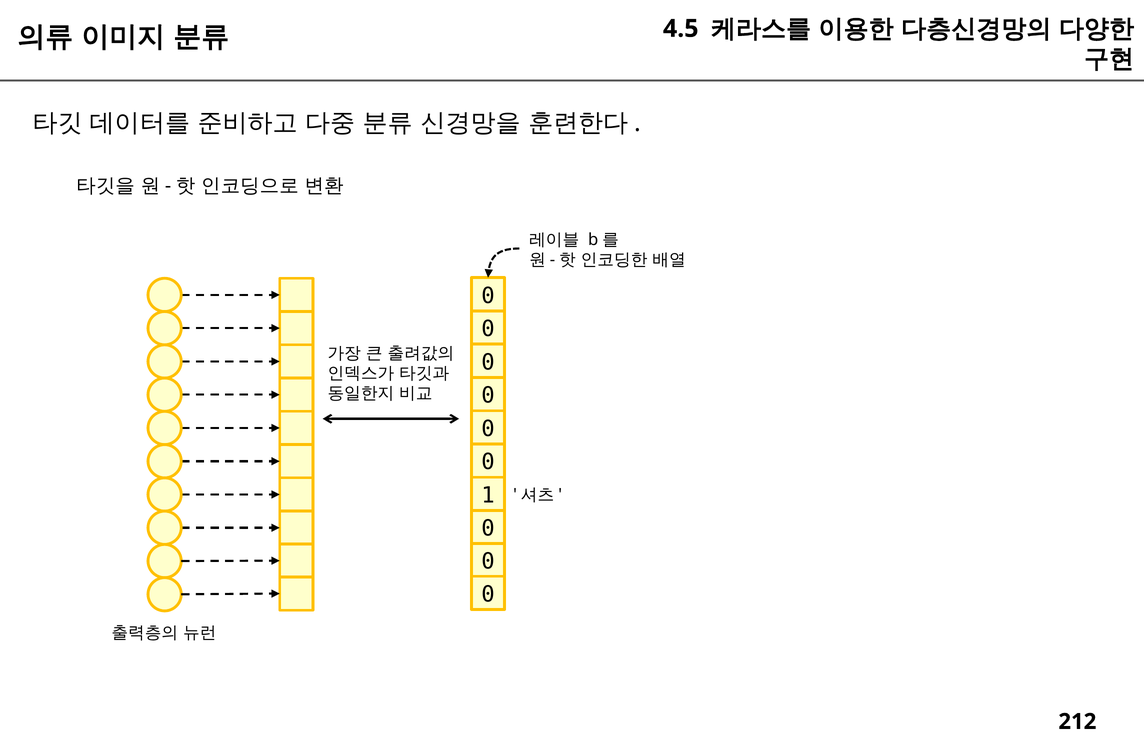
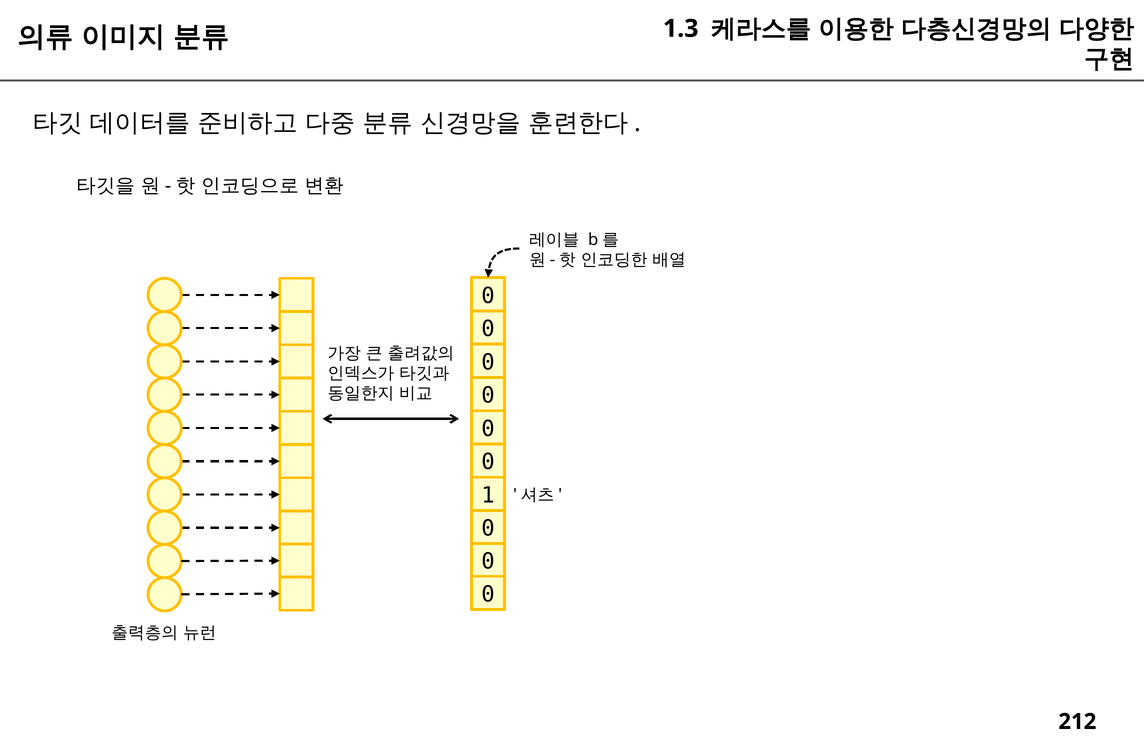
4.5: 4.5 -> 1.3
